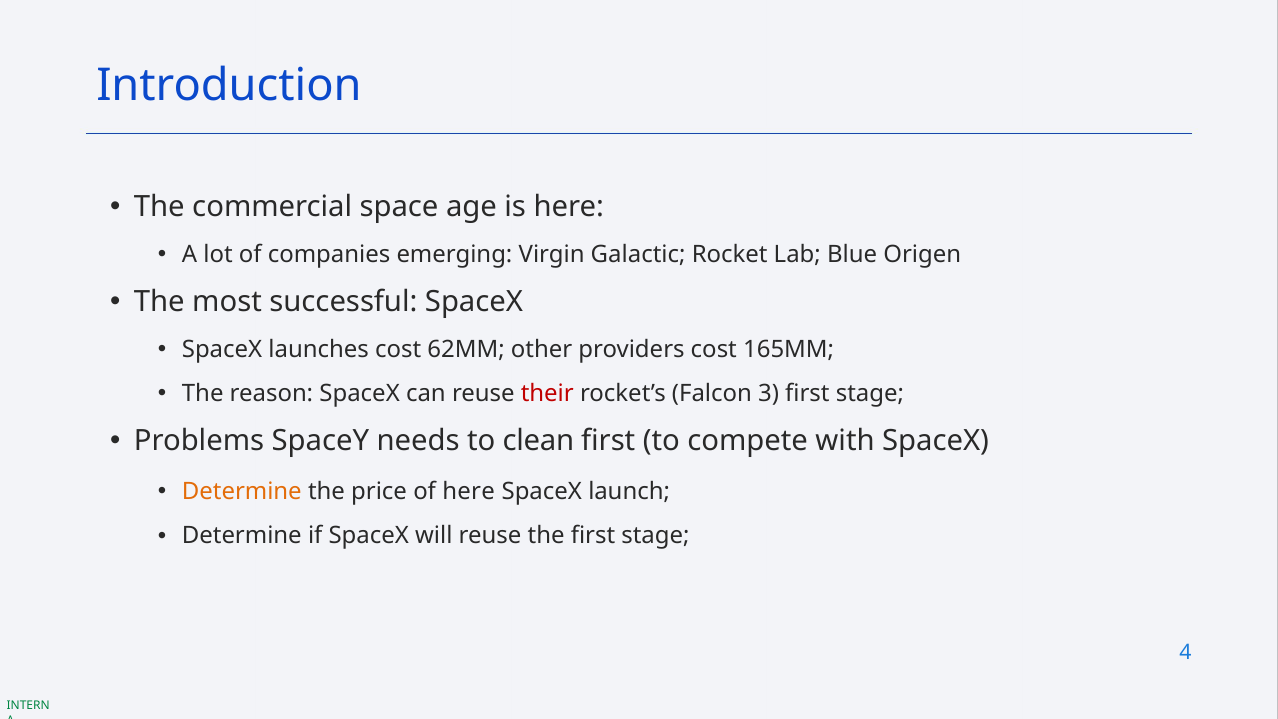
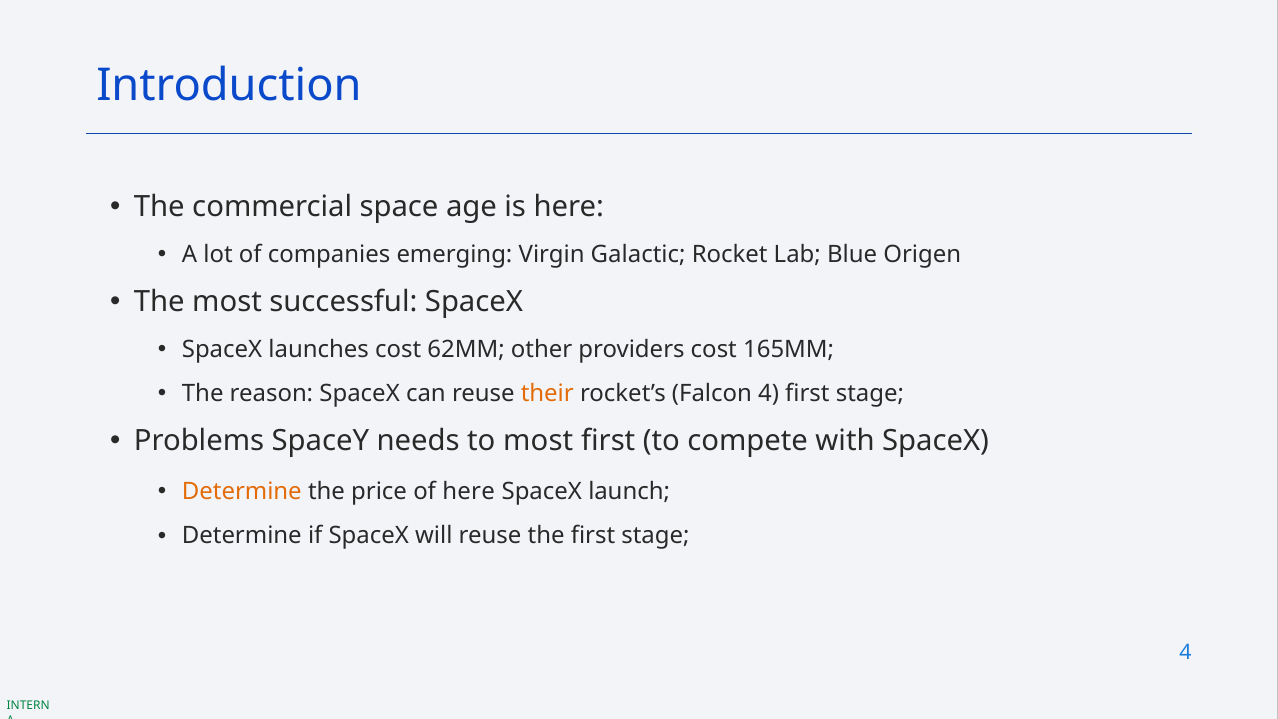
their colour: red -> orange
Falcon 3: 3 -> 4
to clean: clean -> most
